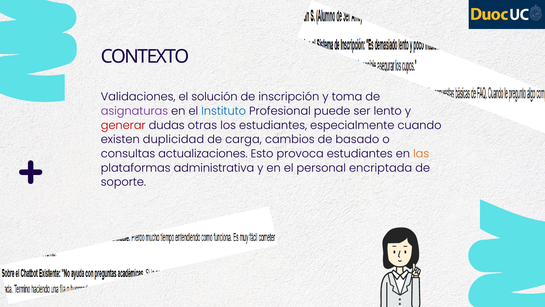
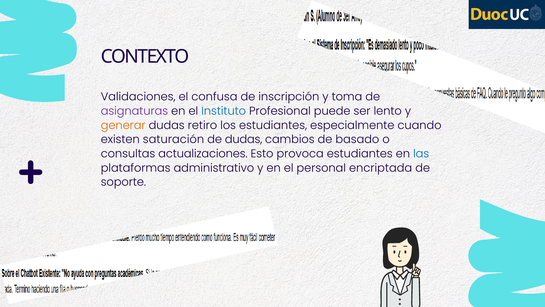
solución: solución -> confusa
generar colour: red -> orange
otras: otras -> retiro
duplicidad: duplicidad -> saturación
de carga: carga -> dudas
las colour: orange -> blue
administrativa: administrativa -> administrativo
